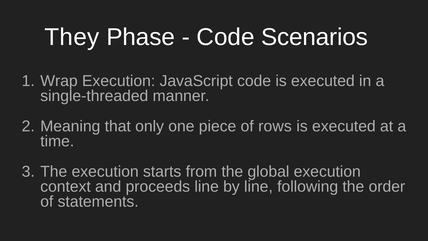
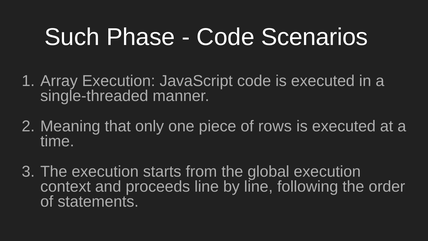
They: They -> Such
Wrap: Wrap -> Array
